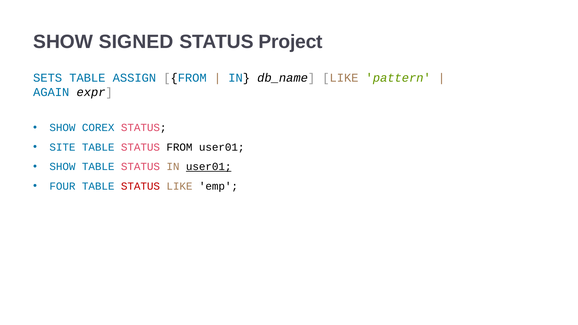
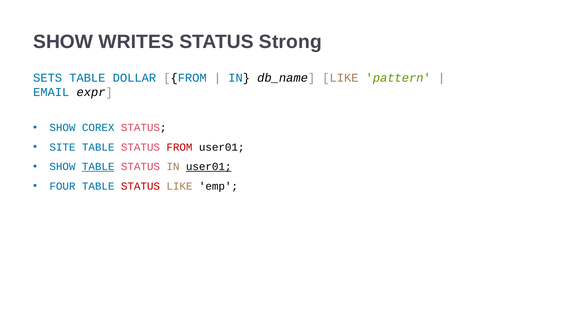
SIGNED: SIGNED -> WRITES
Project: Project -> Strong
ASSIGN: ASSIGN -> DOLLAR
AGAIN: AGAIN -> EMAIL
FROM at (179, 147) colour: black -> red
TABLE at (98, 167) underline: none -> present
